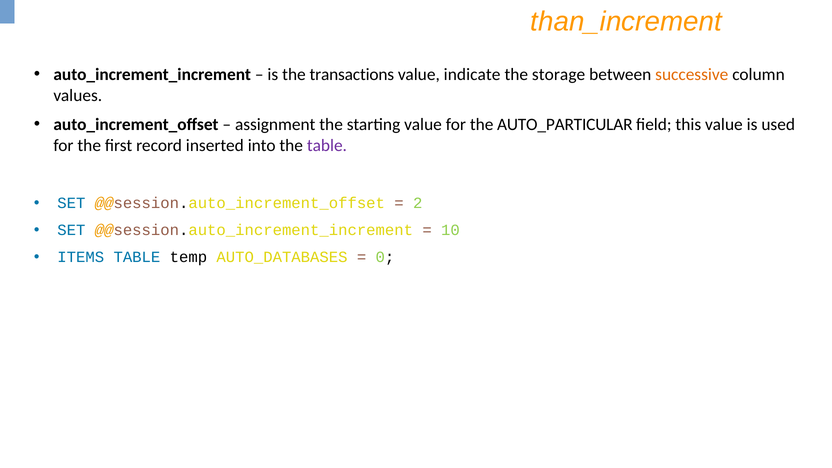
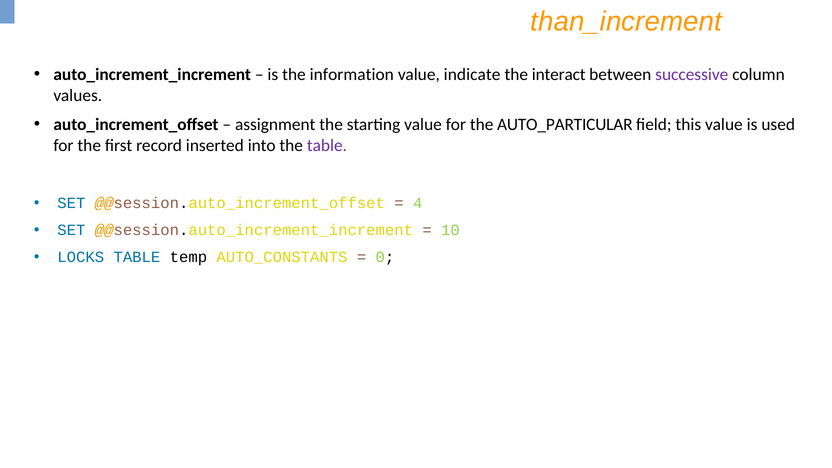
transactions: transactions -> information
storage: storage -> interact
successive colour: orange -> purple
2: 2 -> 4
ITEMS: ITEMS -> LOCKS
AUTO_DATABASES: AUTO_DATABASES -> AUTO_CONSTANTS
